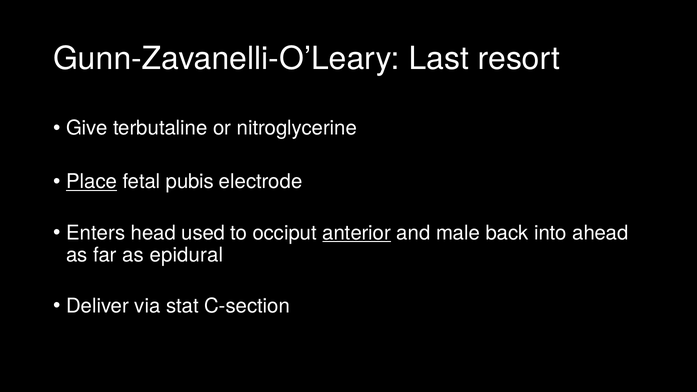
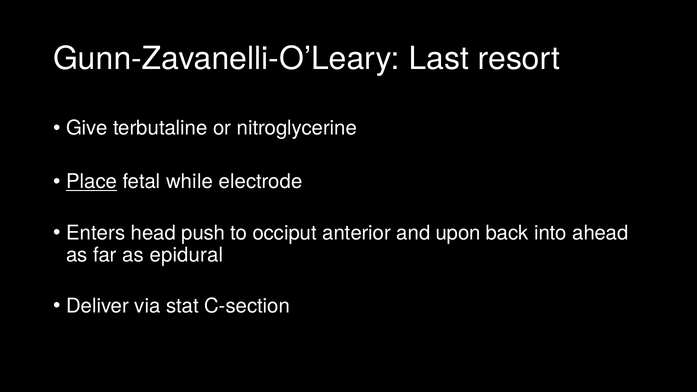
pubis: pubis -> while
used: used -> push
anterior underline: present -> none
male: male -> upon
